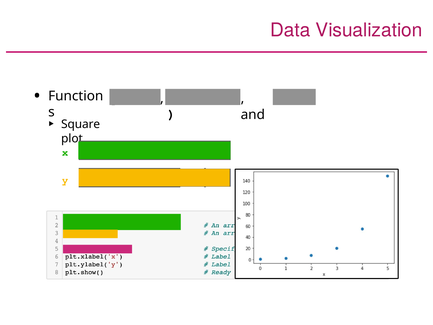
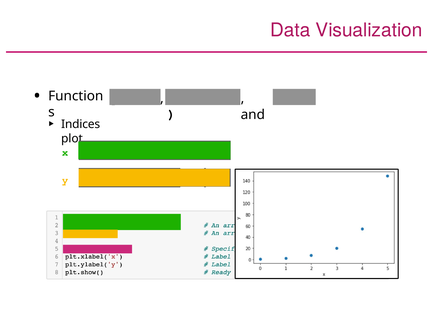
Square: Square -> Indices
